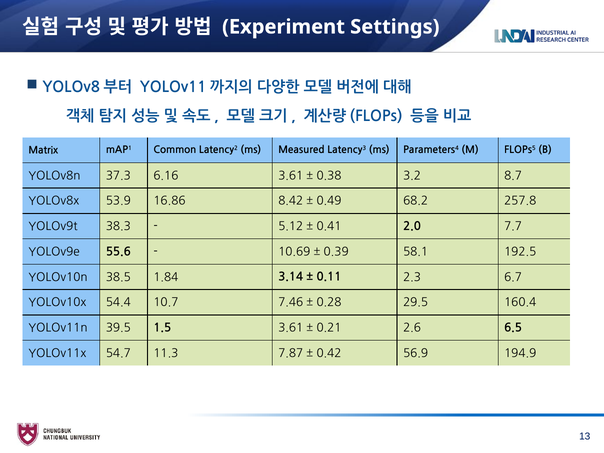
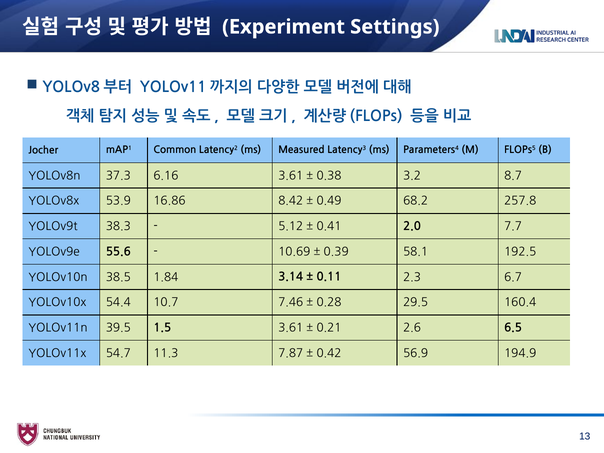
Matrix: Matrix -> Jocher
